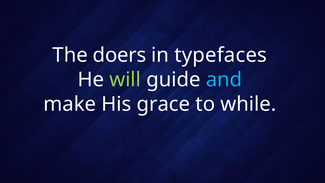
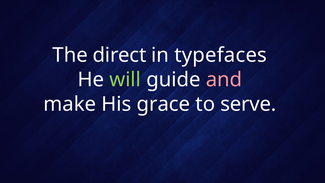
doers: doers -> direct
and colour: light blue -> pink
while: while -> serve
